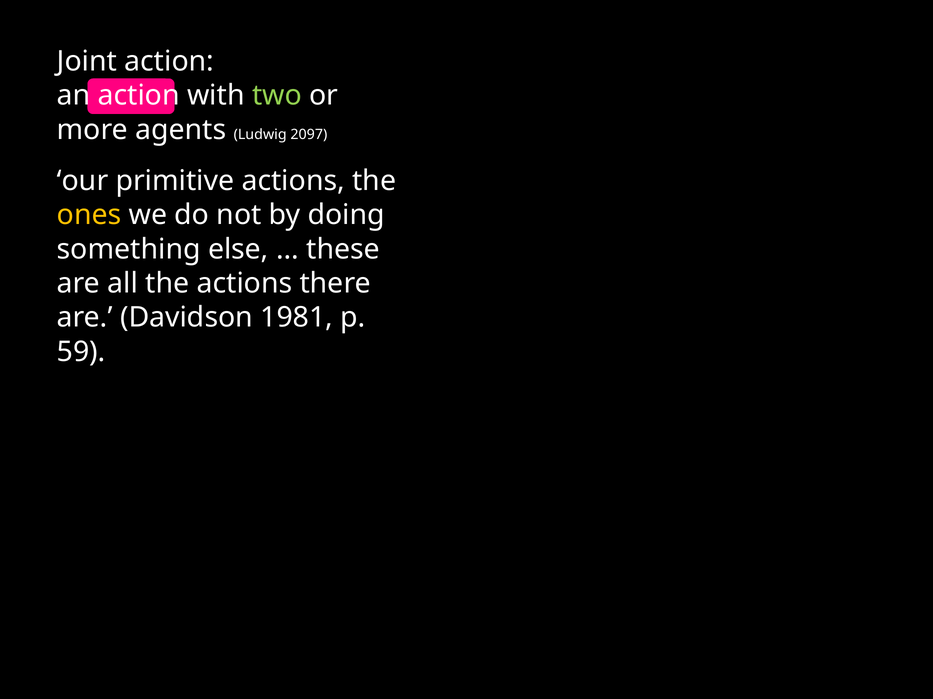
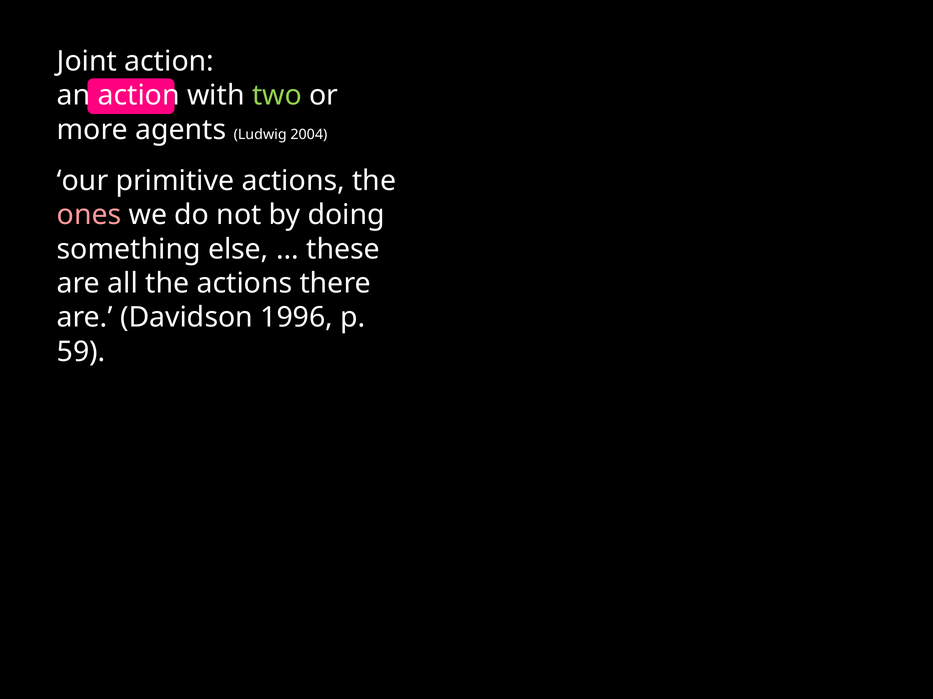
2097: 2097 -> 2004
ones colour: yellow -> pink
1981: 1981 -> 1996
